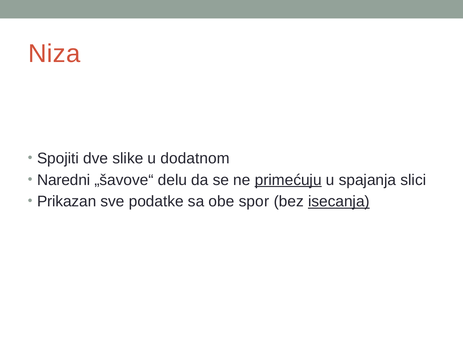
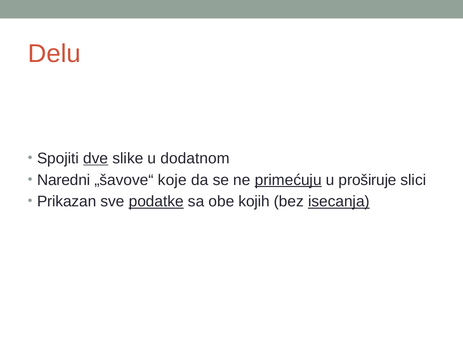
Niza: Niza -> Delu
dve underline: none -> present
delu: delu -> koje
spajanja: spajanja -> proširuje
podatke underline: none -> present
spor: spor -> kojih
